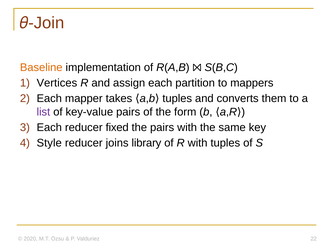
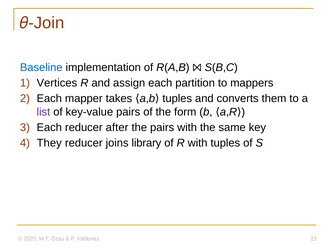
Baseline colour: orange -> blue
fixed: fixed -> after
Style: Style -> They
